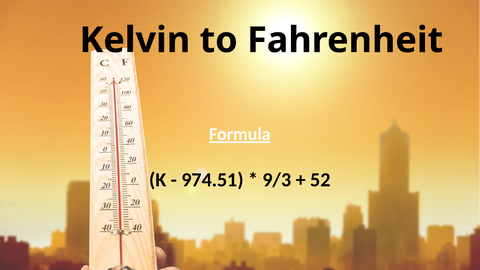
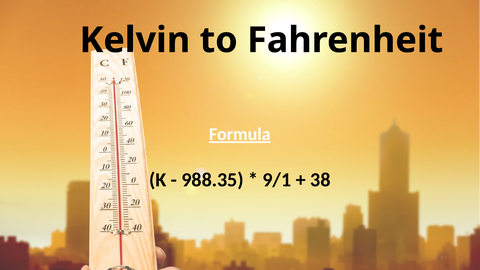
974.51: 974.51 -> 988.35
9/3: 9/3 -> 9/1
52: 52 -> 38
